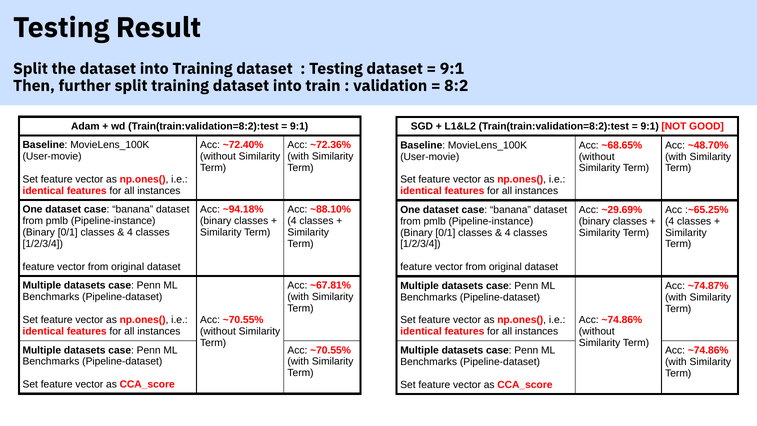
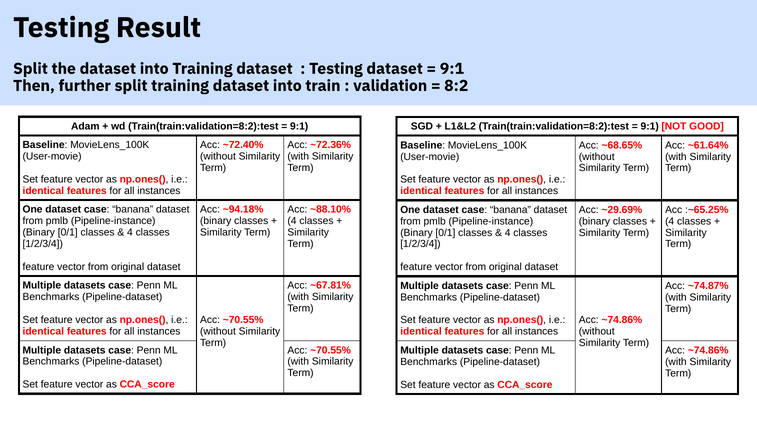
~48.70%: ~48.70% -> ~61.64%
